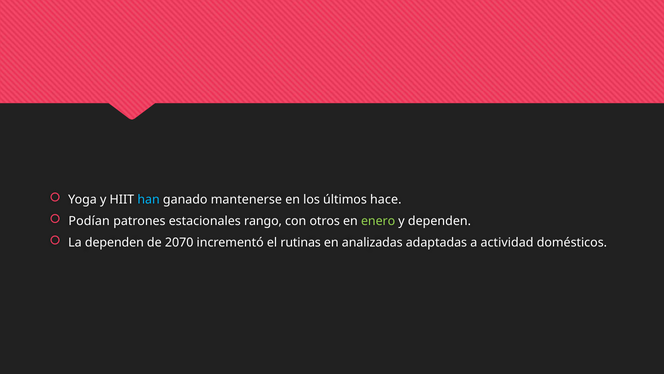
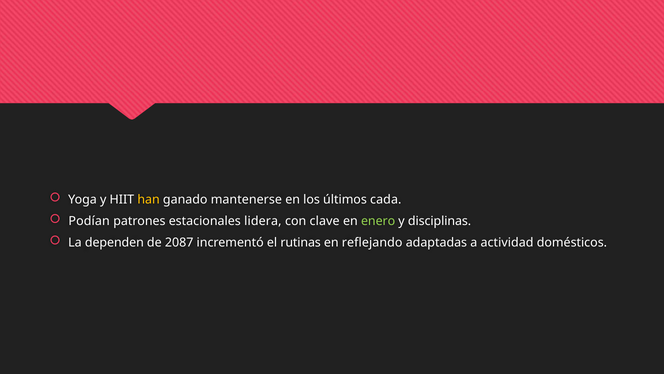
han colour: light blue -> yellow
hace: hace -> cada
rango: rango -> lidera
otros: otros -> clave
y dependen: dependen -> disciplinas
2070: 2070 -> 2087
analizadas: analizadas -> reflejando
